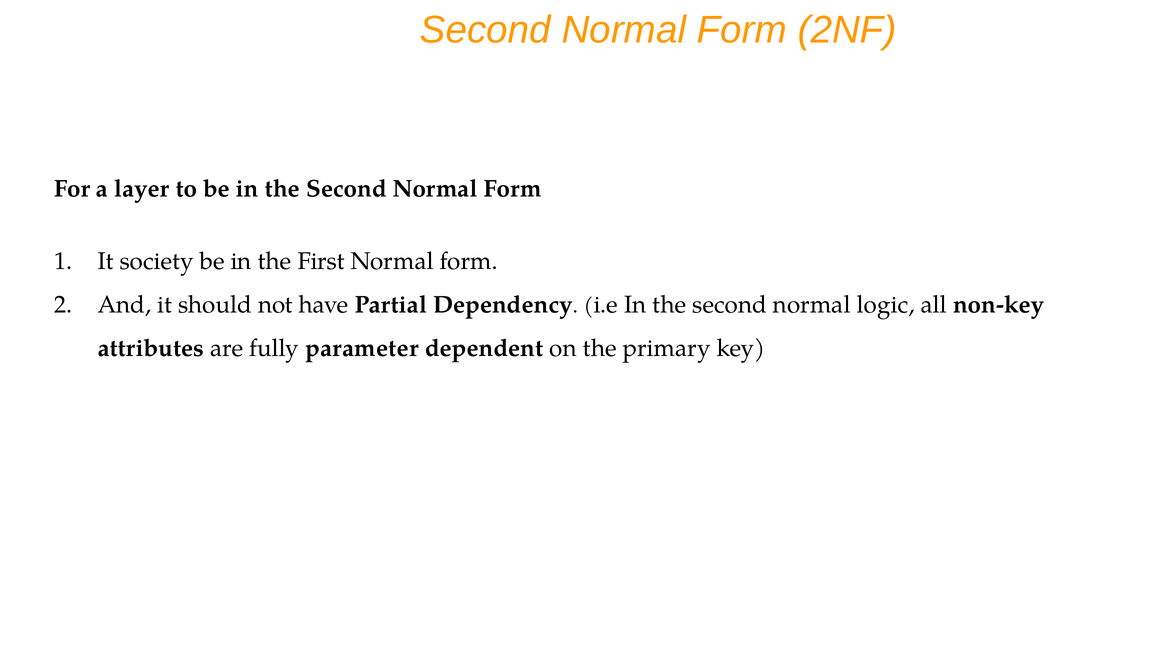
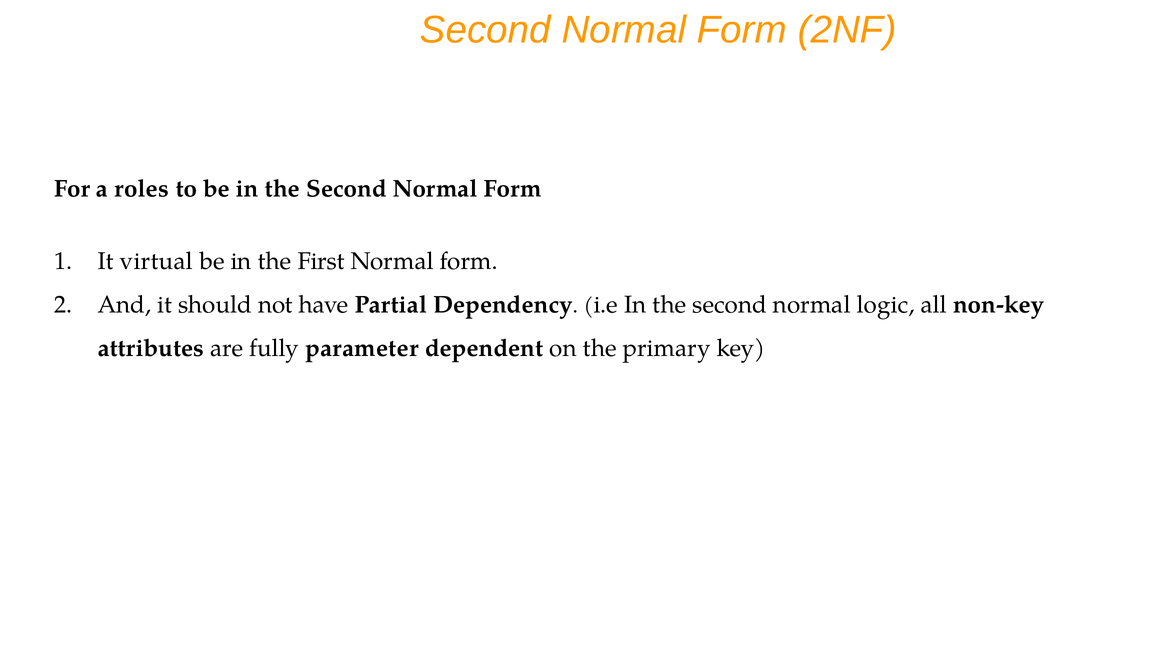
layer: layer -> roles
society: society -> virtual
